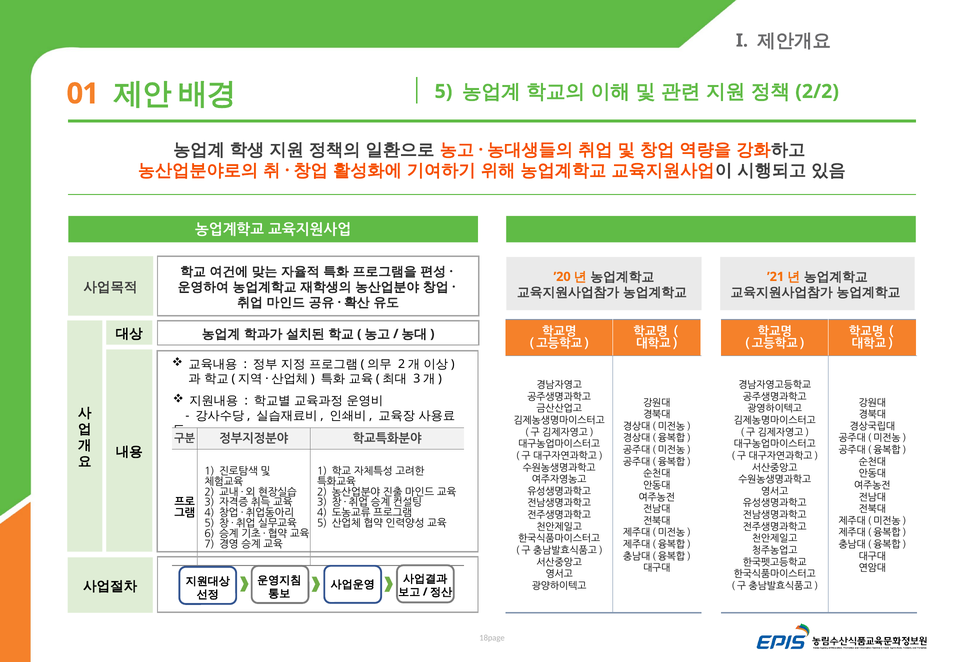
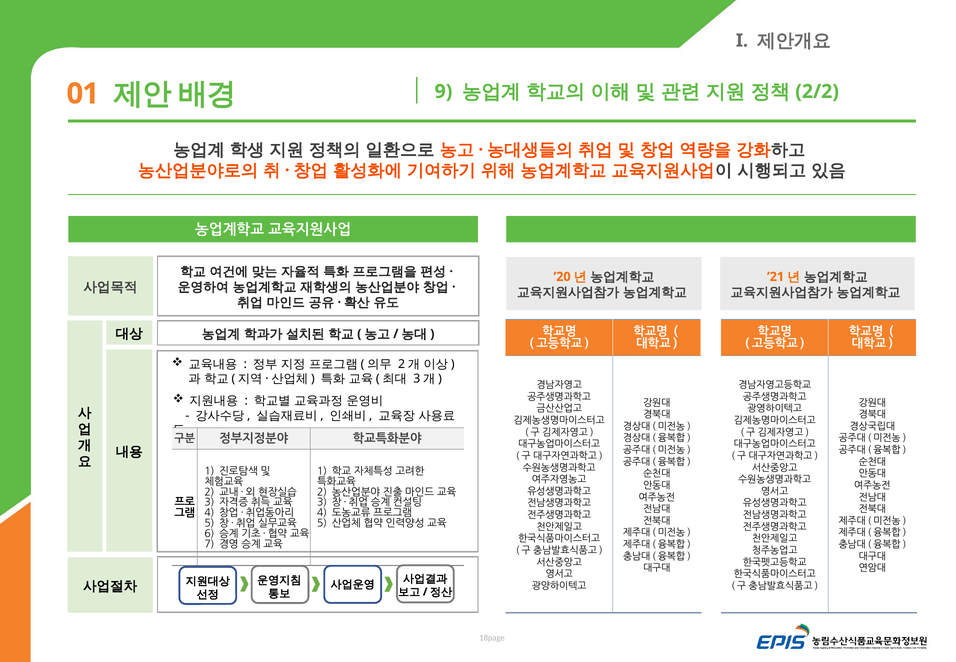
5 at (443, 91): 5 -> 9
